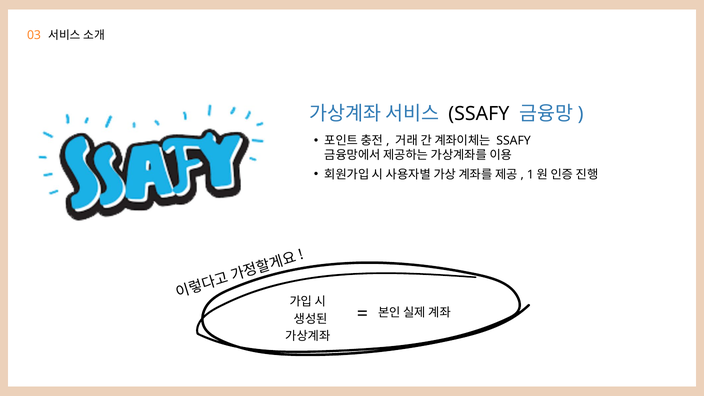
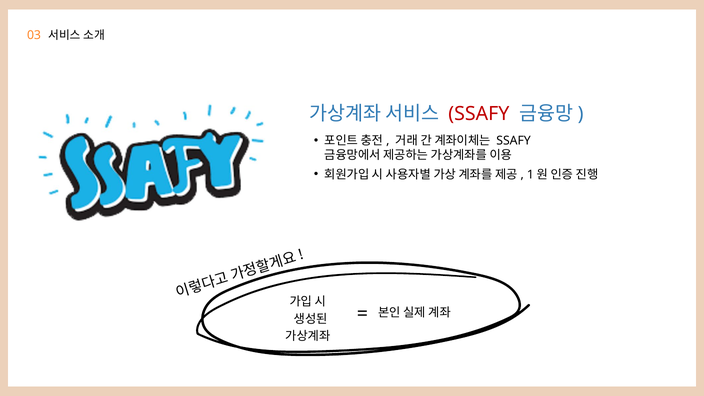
SSAFY at (479, 114) colour: black -> red
